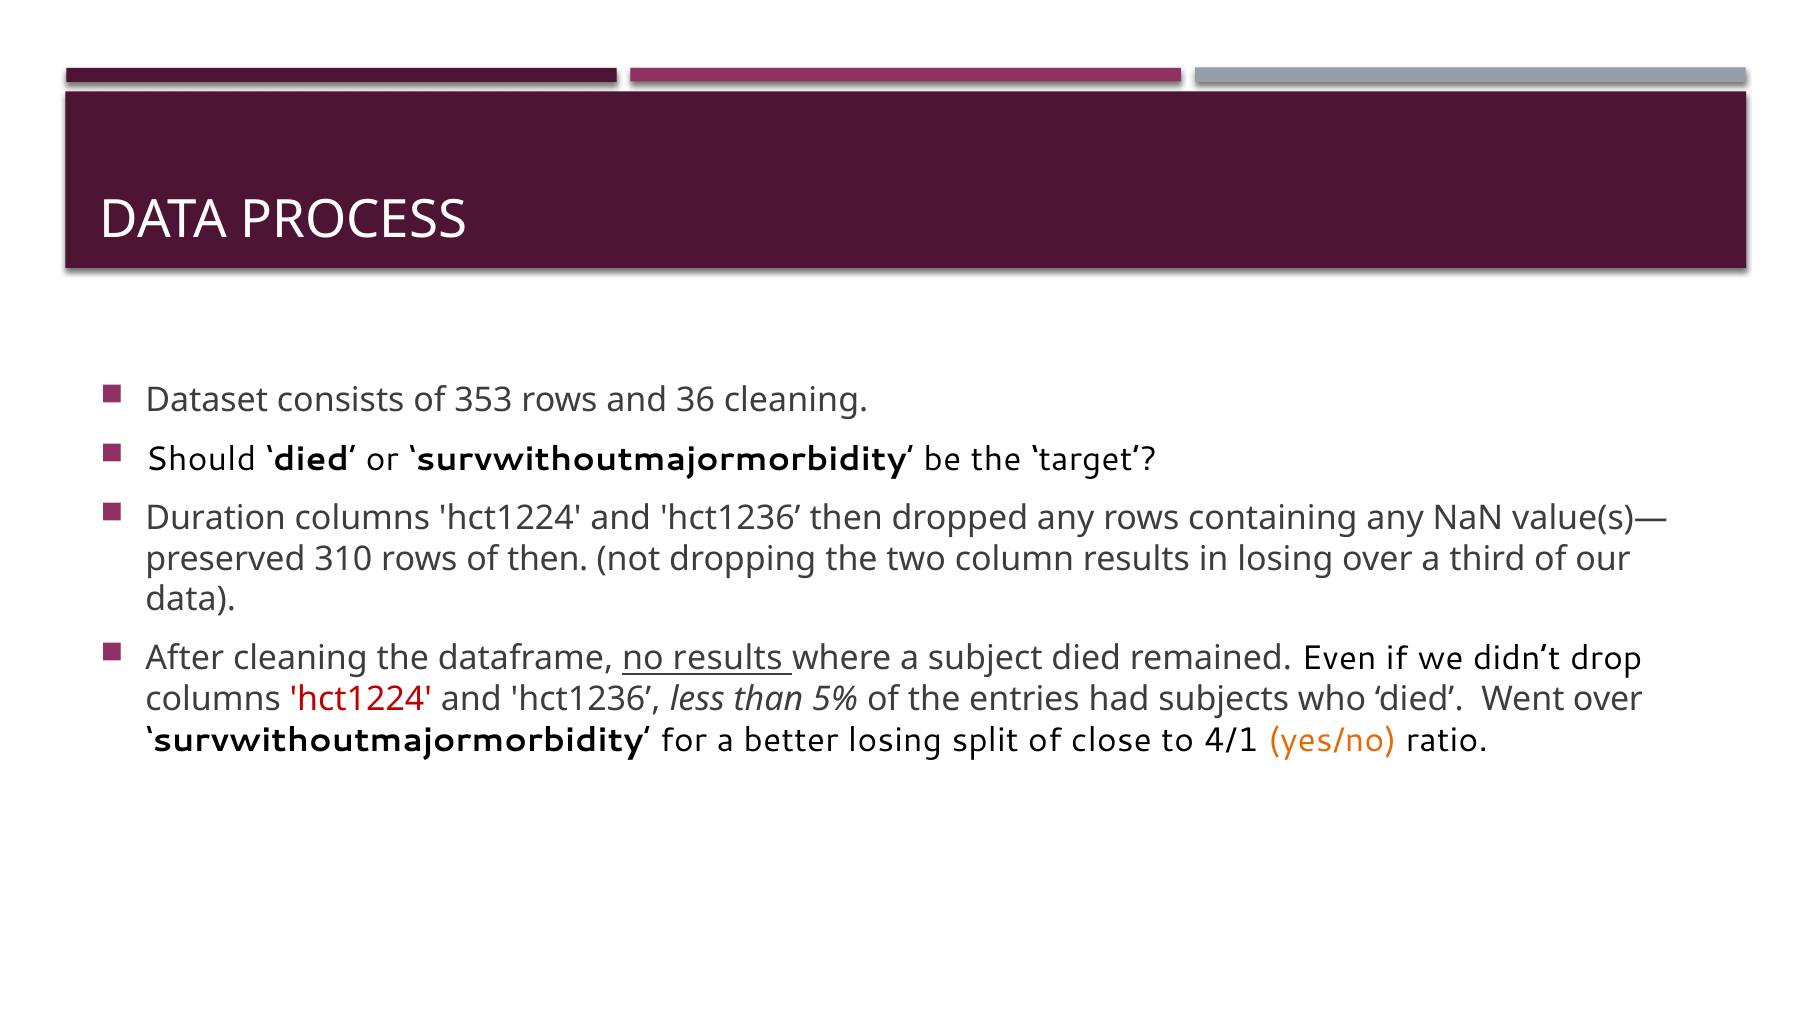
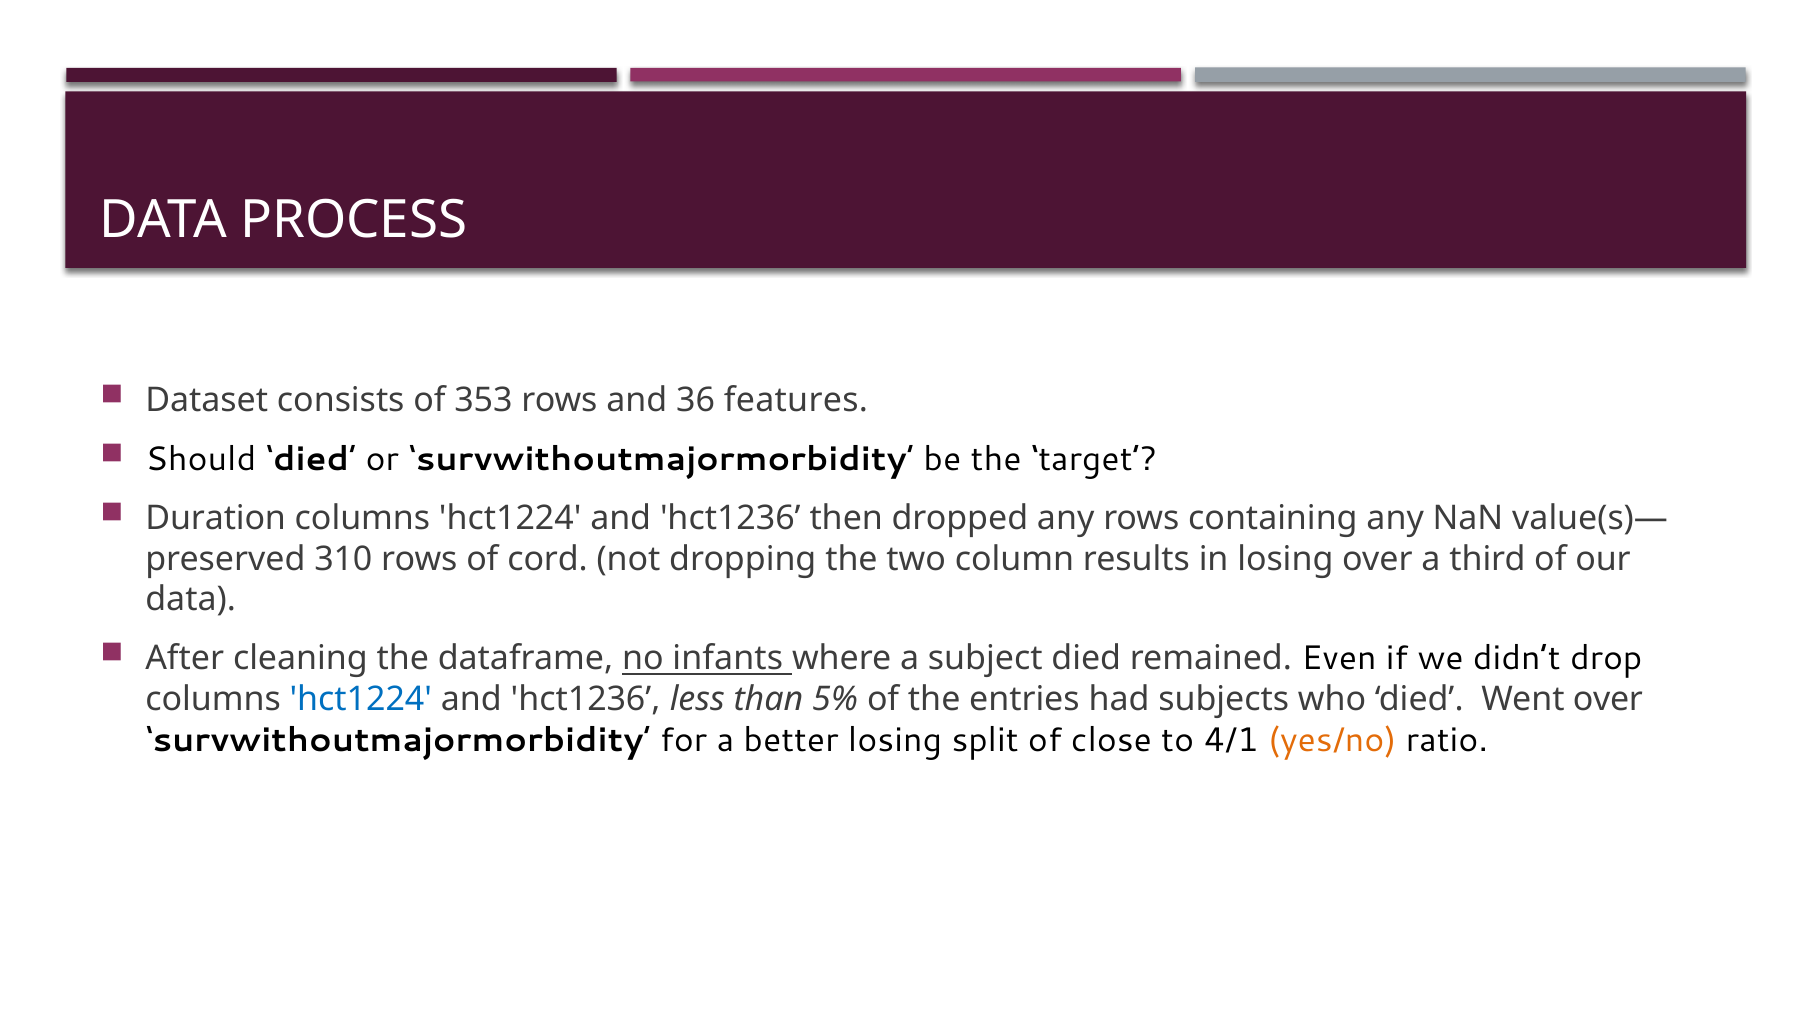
36 cleaning: cleaning -> features
of then: then -> cord
no results: results -> infants
hct1224 at (361, 699) colour: red -> blue
